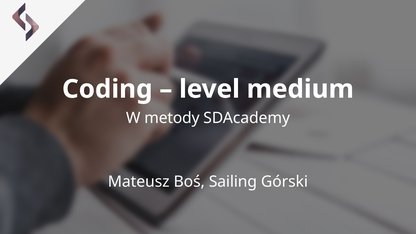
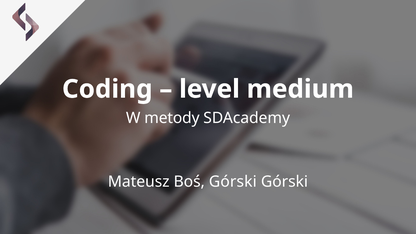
Boś Sailing: Sailing -> Górski
